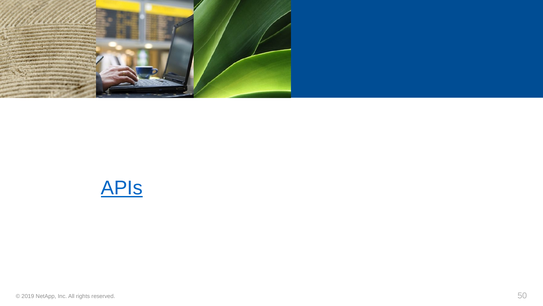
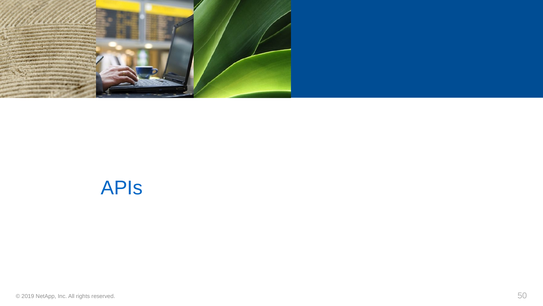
APIs underline: present -> none
